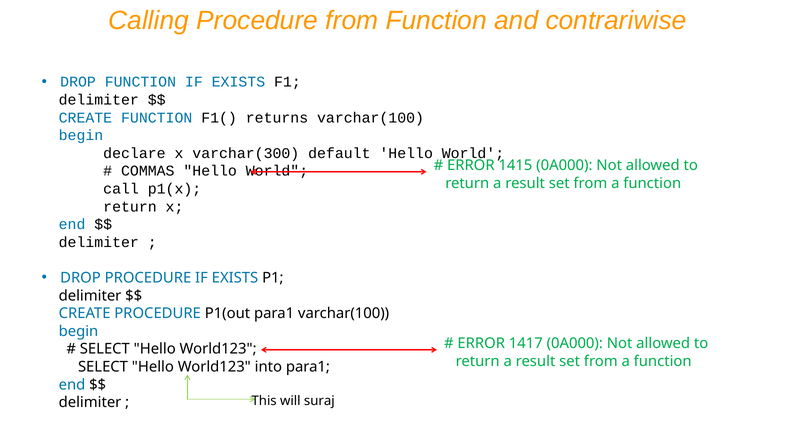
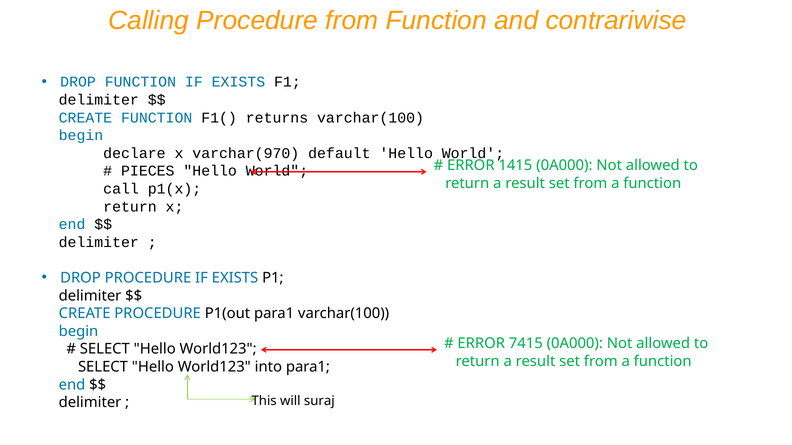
varchar(300: varchar(300 -> varchar(970
COMMAS: COMMAS -> PIECES
1417: 1417 -> 7415
